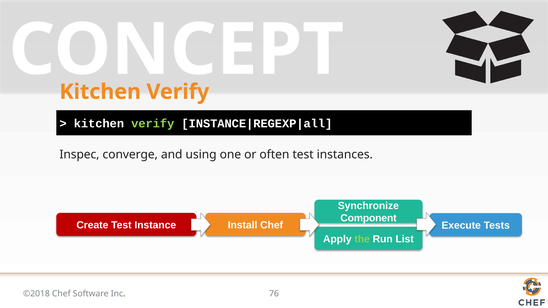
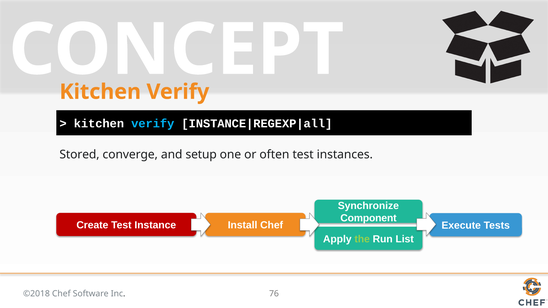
verify at (153, 124) colour: light green -> light blue
Inspec: Inspec -> Stored
using: using -> setup
